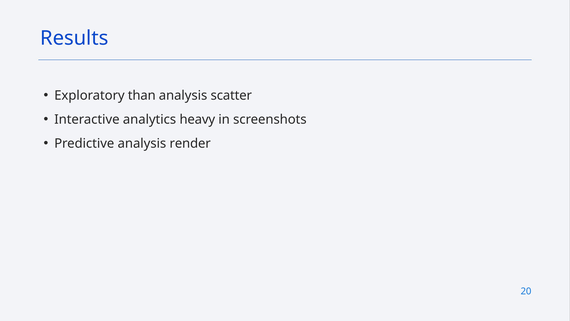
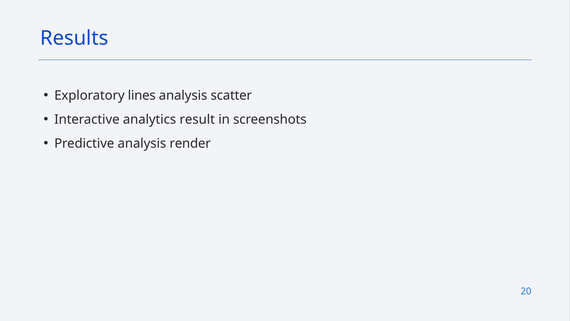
than: than -> lines
heavy: heavy -> result
